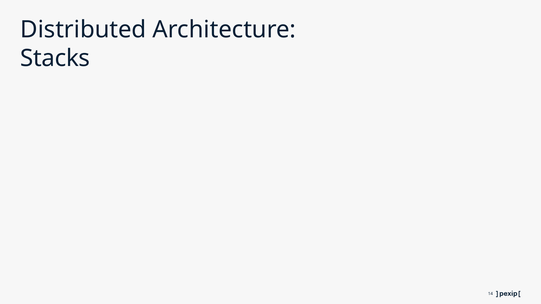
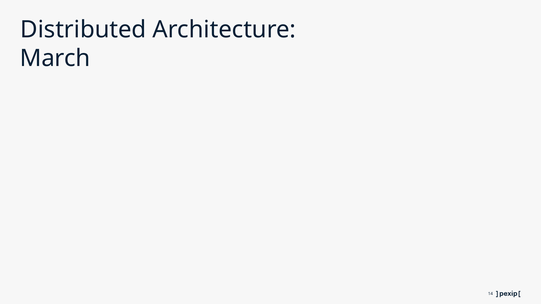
Stacks at (55, 58): Stacks -> March
